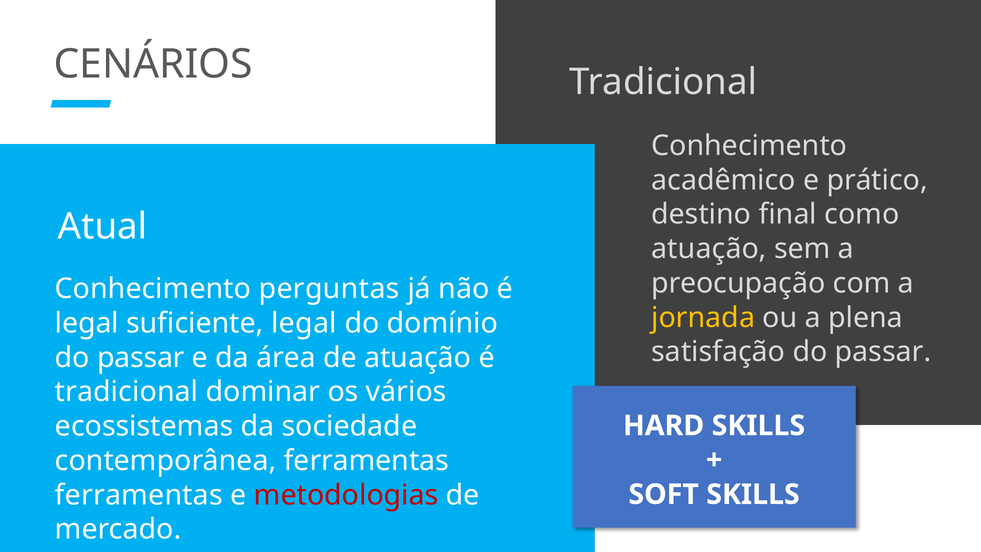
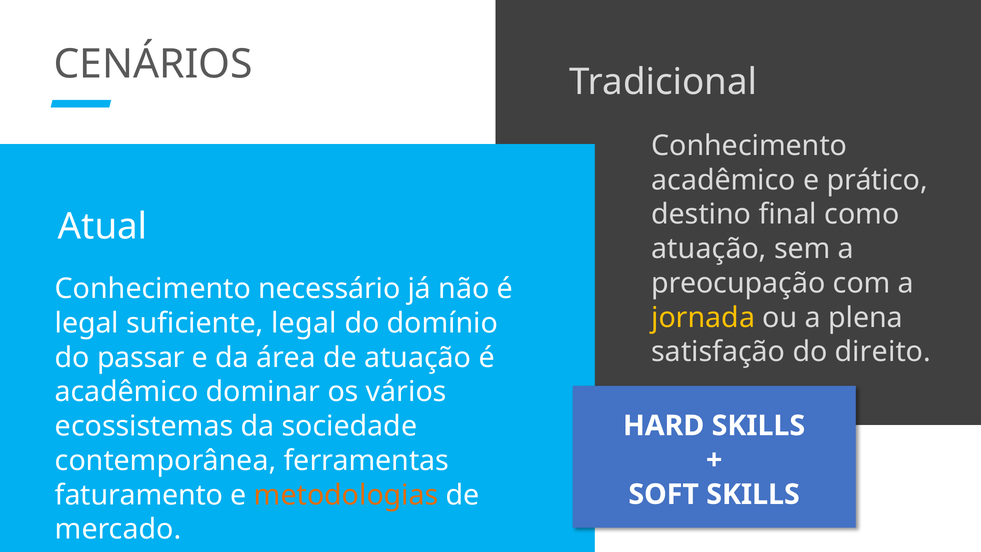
perguntas: perguntas -> necessário
satisfação do passar: passar -> direito
tradicional at (127, 392): tradicional -> acadêmico
ferramentas at (139, 495): ferramentas -> faturamento
metodologias colour: red -> orange
